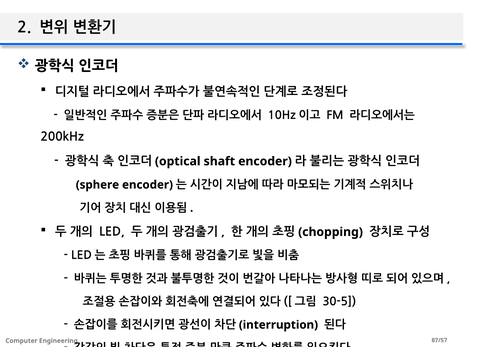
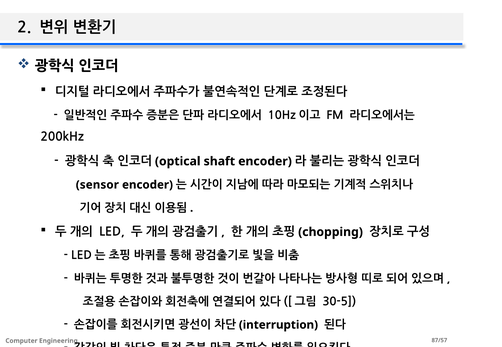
sphere: sphere -> sensor
